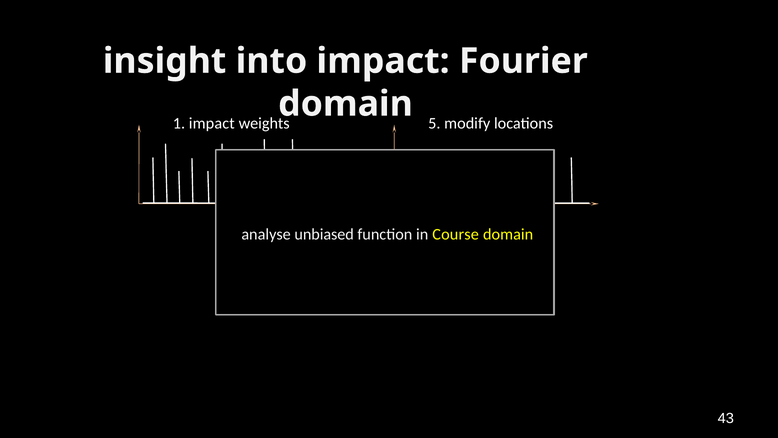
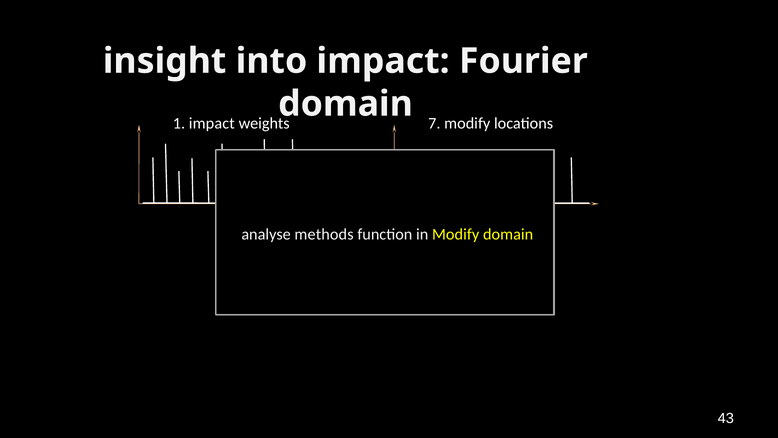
5: 5 -> 7
unbiased: unbiased -> methods
in Course: Course -> Modify
